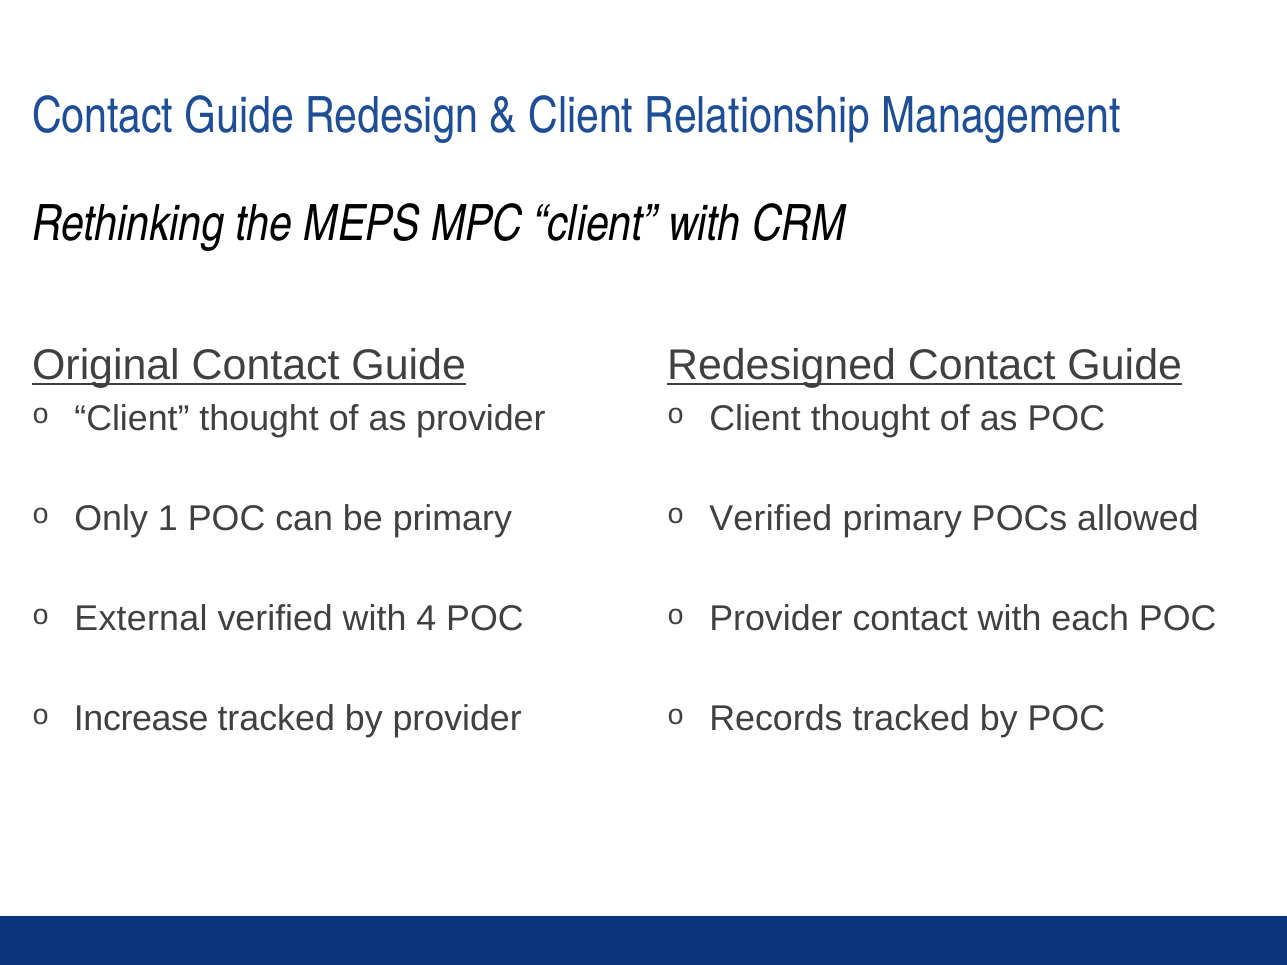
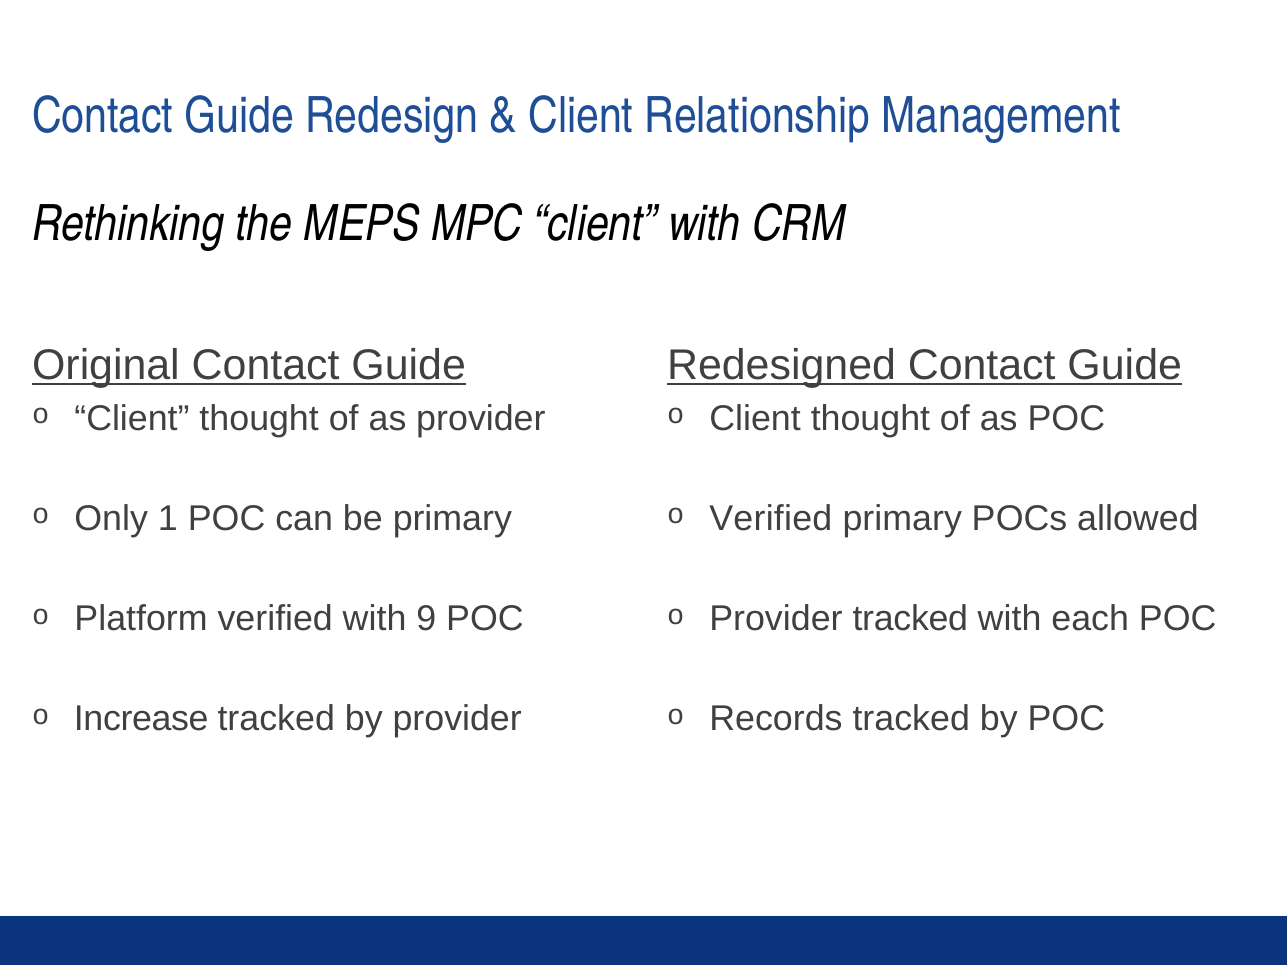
External: External -> Platform
4: 4 -> 9
Provider contact: contact -> tracked
